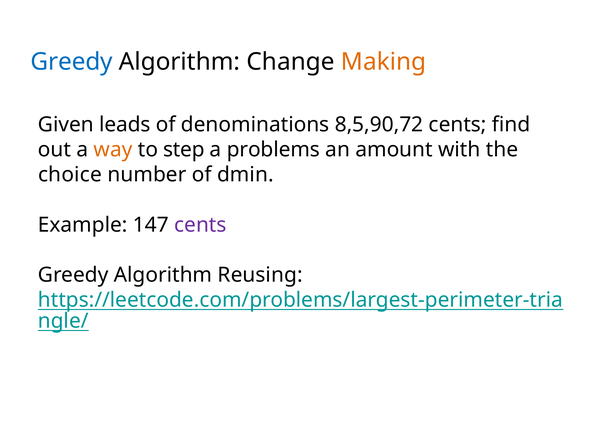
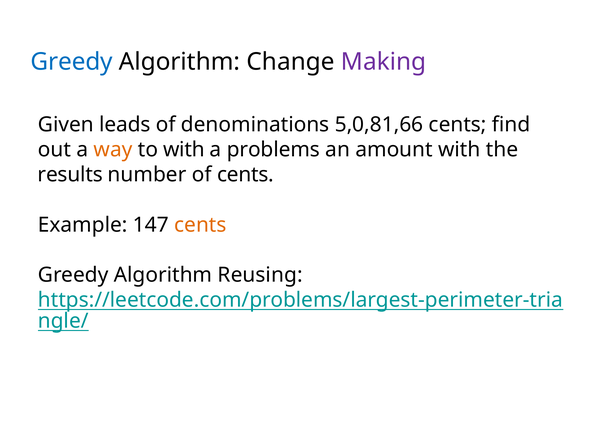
Making colour: orange -> purple
8,5,90,72: 8,5,90,72 -> 5,0,81,66
to step: step -> with
choice: choice -> results
of dmin: dmin -> cents
cents at (200, 225) colour: purple -> orange
